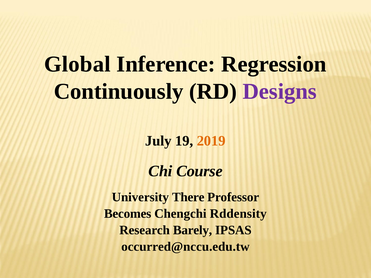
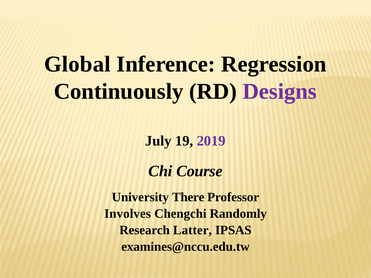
2019 colour: orange -> purple
Becomes: Becomes -> Involves
Rddensity: Rddensity -> Randomly
Barely: Barely -> Latter
occurred@nccu.edu.tw: occurred@nccu.edu.tw -> examines@nccu.edu.tw
